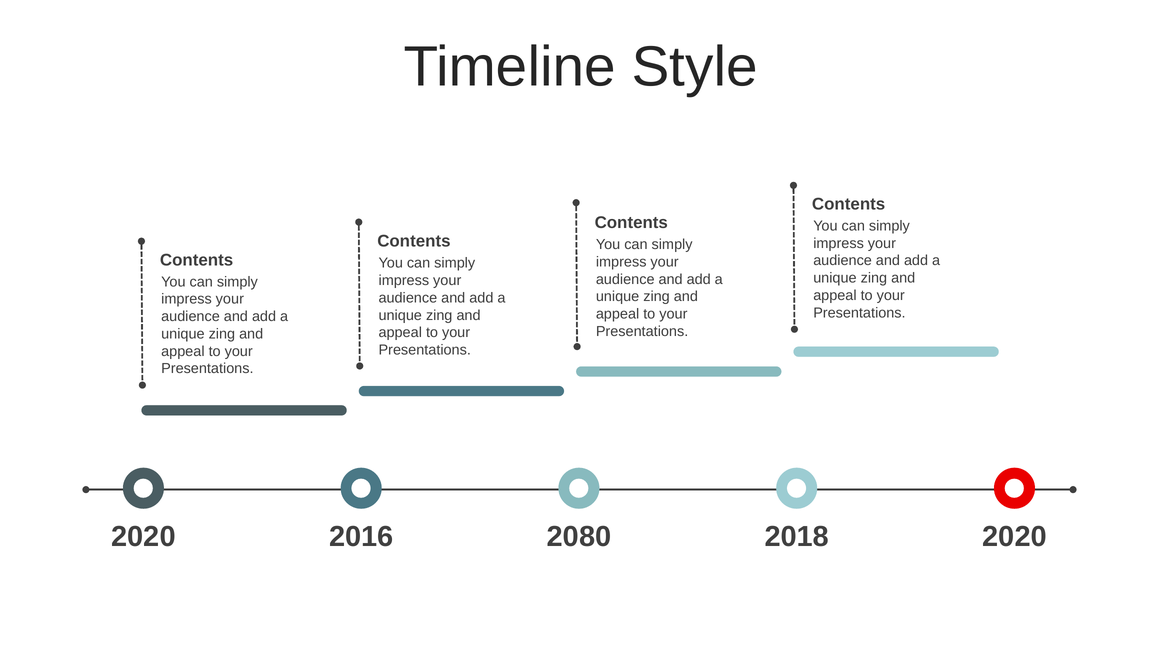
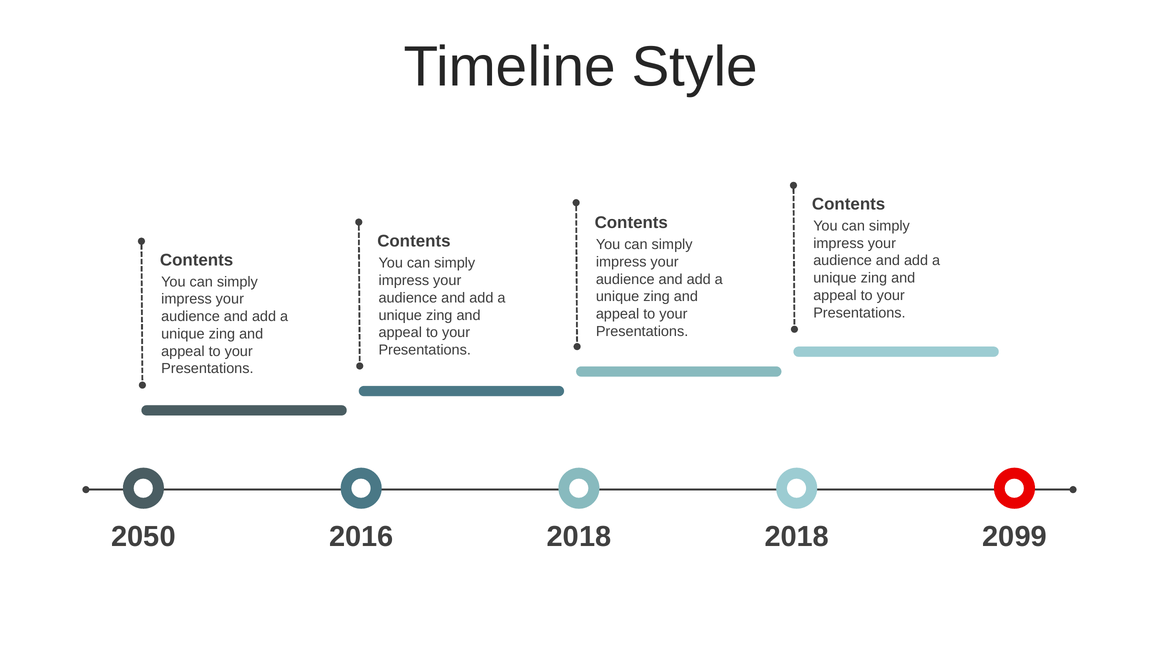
2020 at (143, 537): 2020 -> 2050
2016 2080: 2080 -> 2018
2018 2020: 2020 -> 2099
